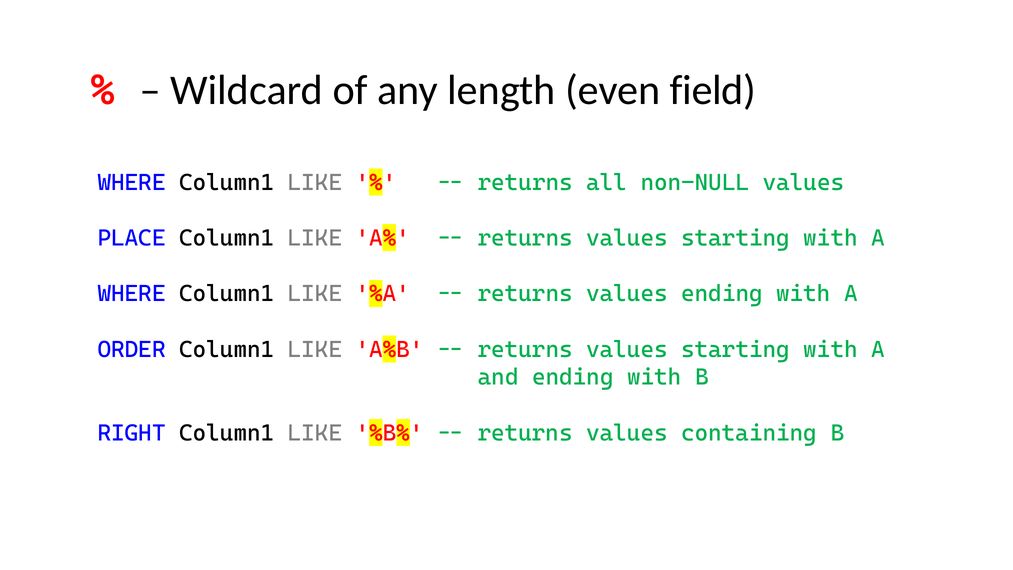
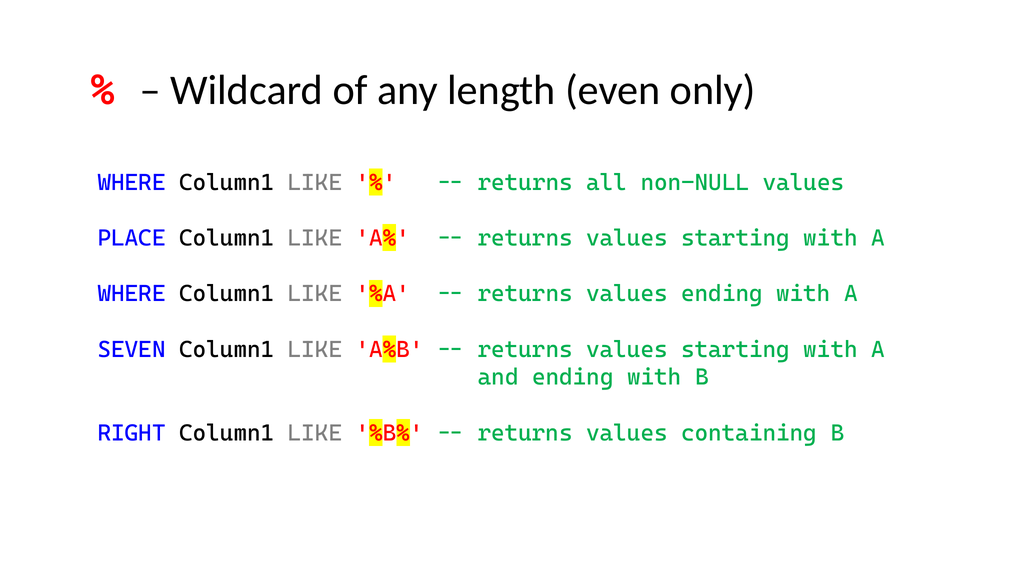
field: field -> only
ORDER: ORDER -> SEVEN
